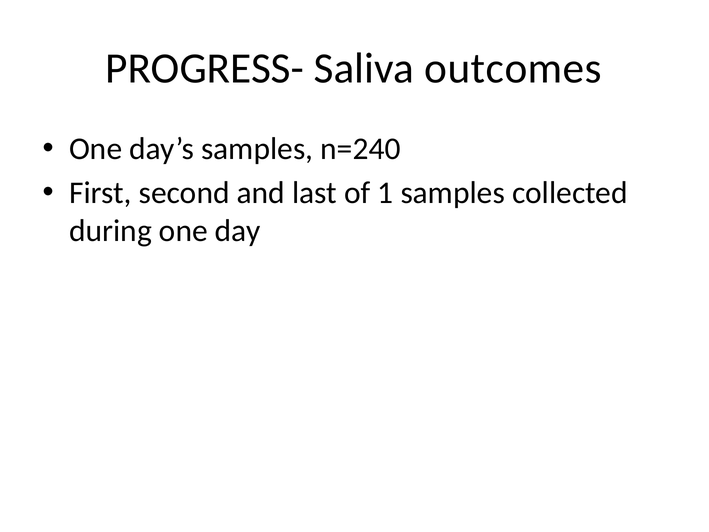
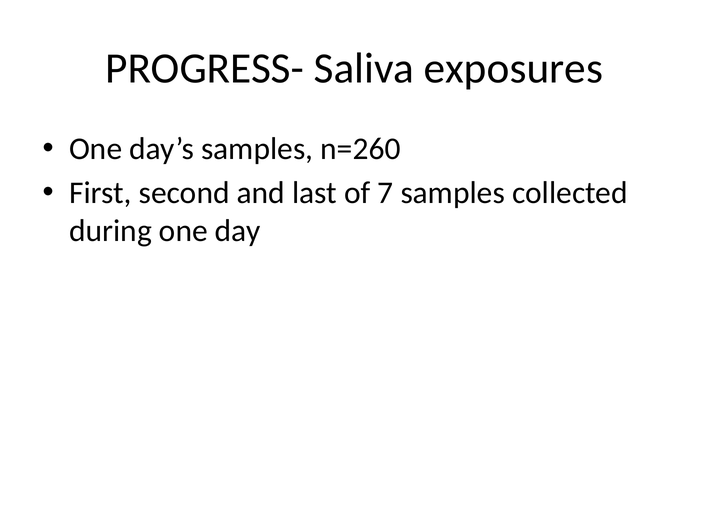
outcomes: outcomes -> exposures
n=240: n=240 -> n=260
1: 1 -> 7
